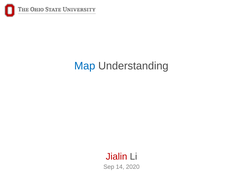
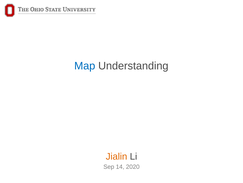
Jialin colour: red -> orange
